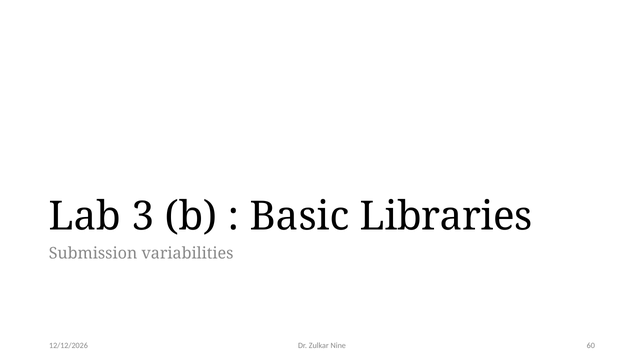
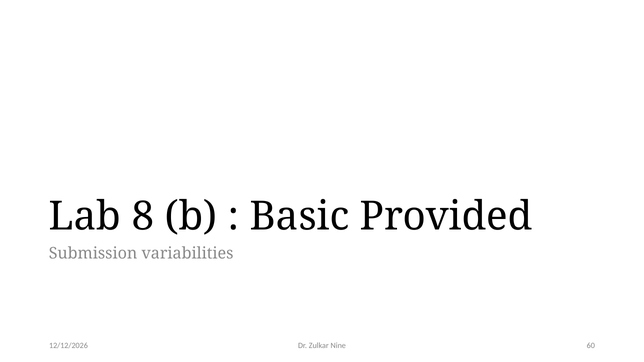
3: 3 -> 8
Libraries: Libraries -> Provided
